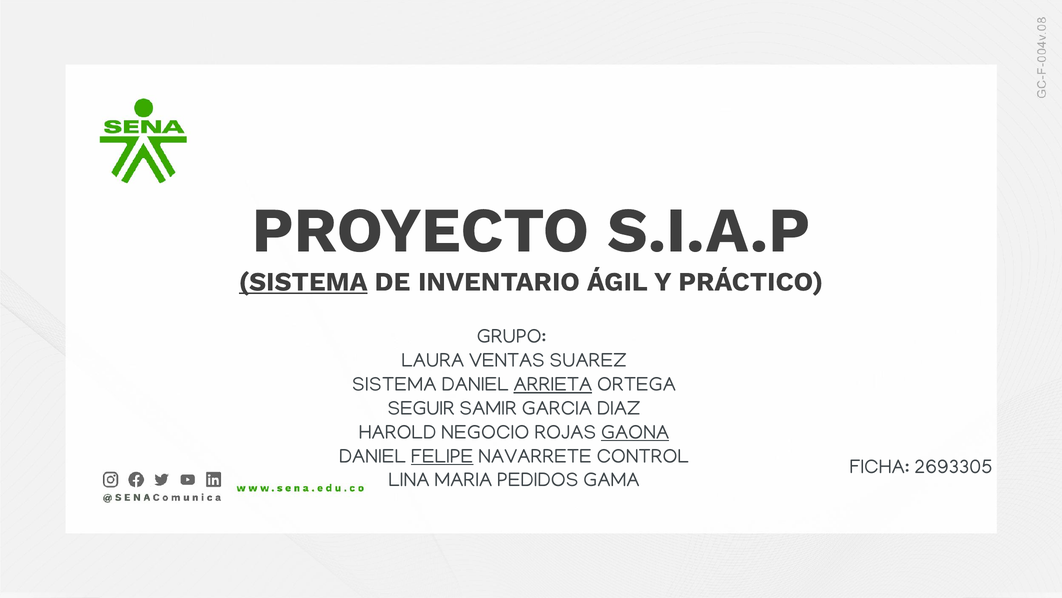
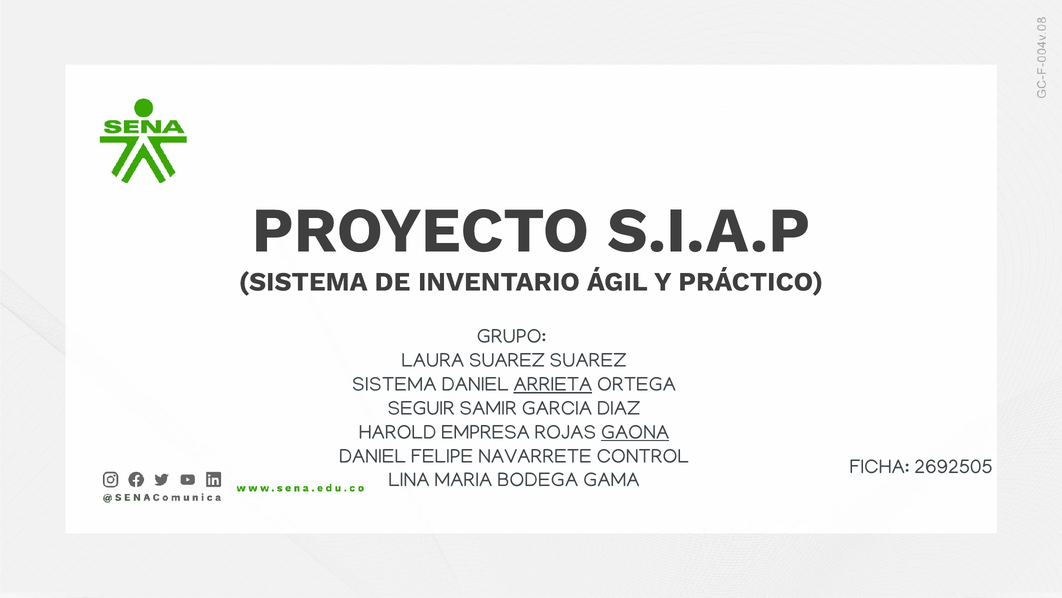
SISTEMA at (303, 282) underline: present -> none
LAURA VENTAS: VENTAS -> SUAREZ
NEGOCIO: NEGOCIO -> EMPRESA
FELIPE underline: present -> none
2693305: 2693305 -> 2692505
PEDIDOS: PEDIDOS -> BODEGA
